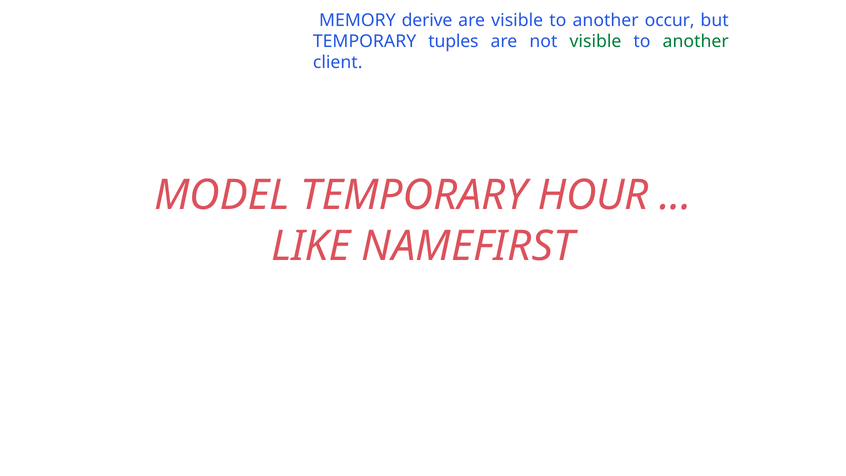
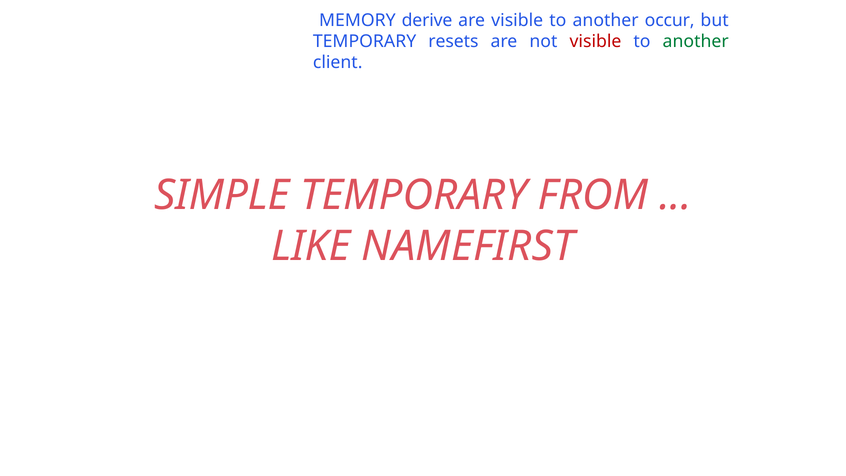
tuples: tuples -> resets
visible at (595, 41) colour: green -> red
MODEL: MODEL -> SIMPLE
HOUR: HOUR -> FROM
